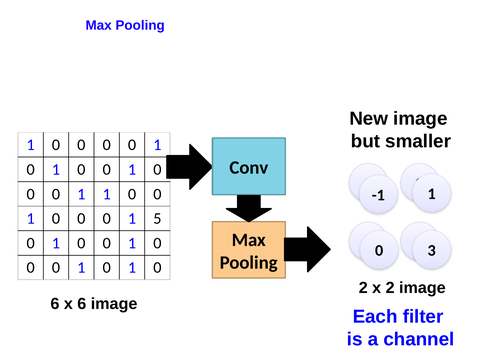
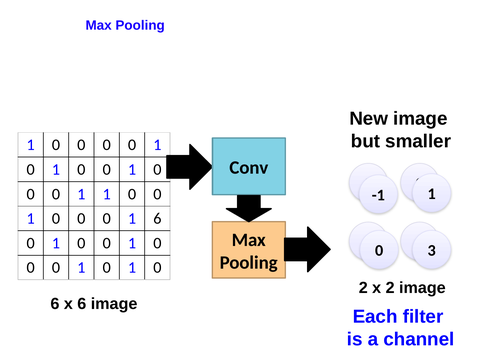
1 5: 5 -> 6
